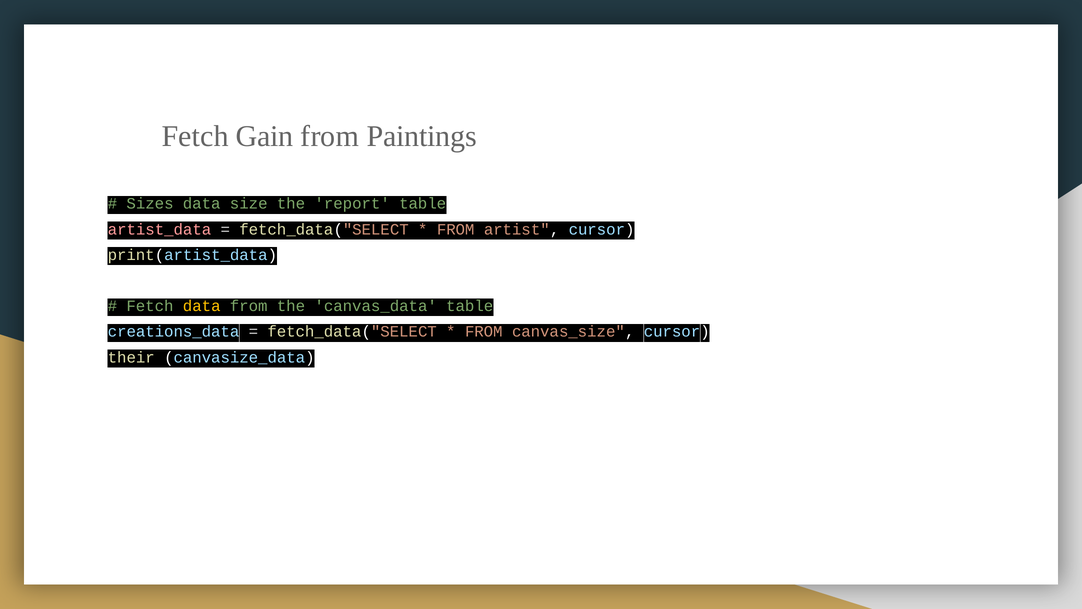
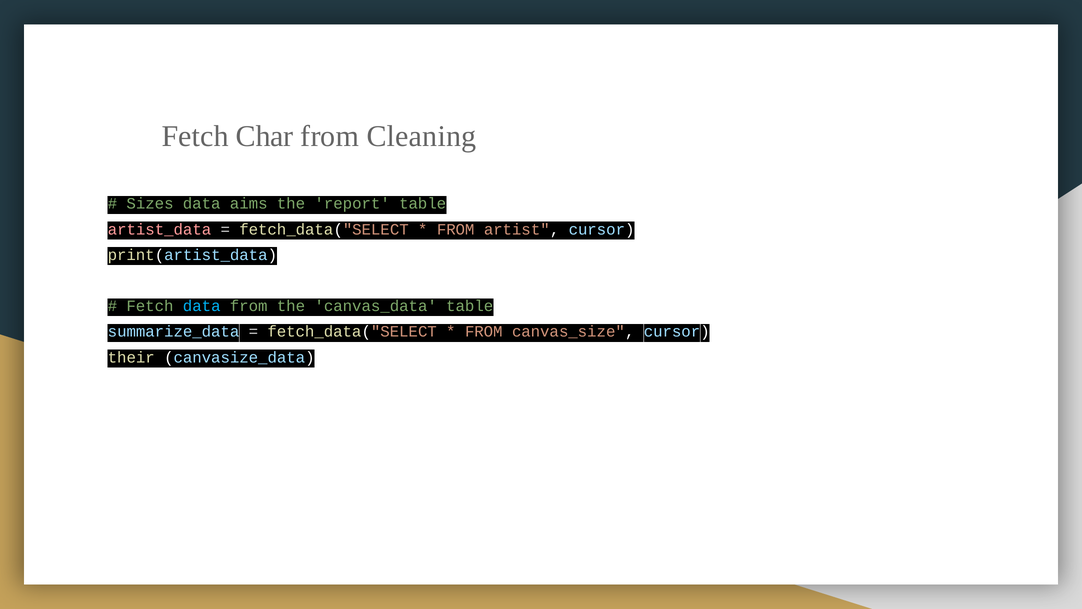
Gain: Gain -> Char
Paintings: Paintings -> Cleaning
size: size -> aims
data at (202, 306) colour: yellow -> light blue
creations_data: creations_data -> summarize_data
